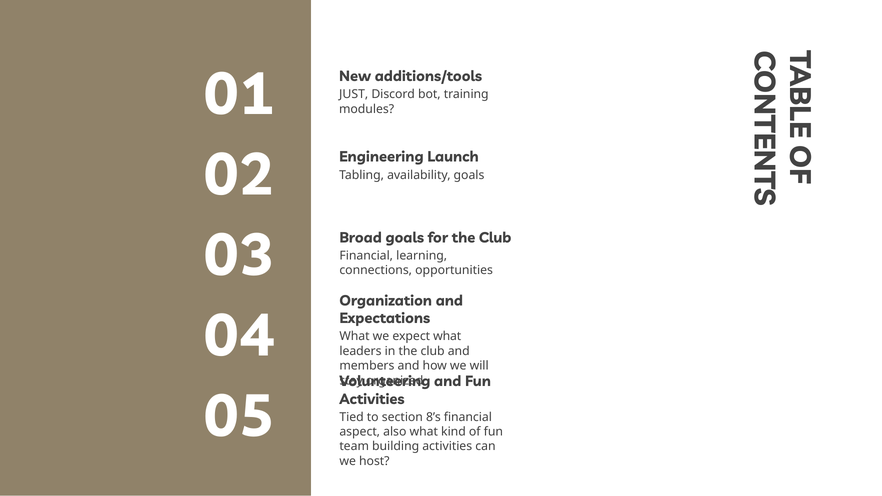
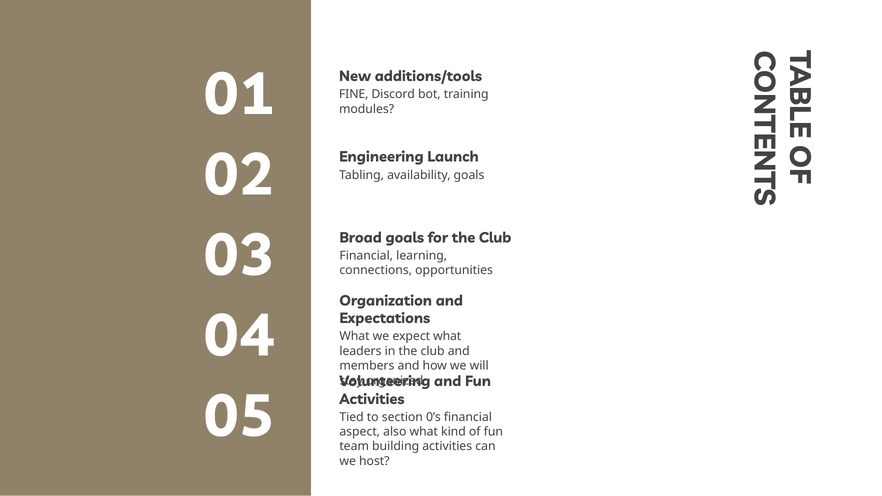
JUST: JUST -> FINE
8’s: 8’s -> 0’s
